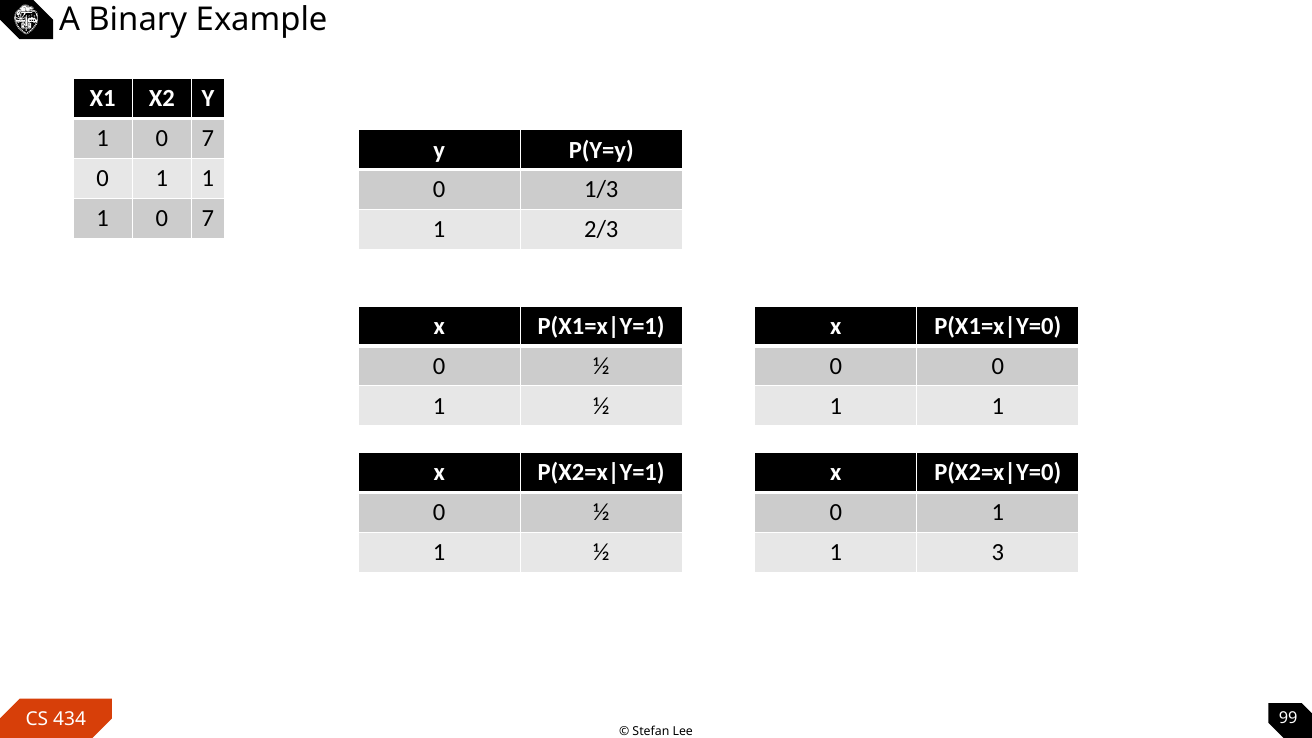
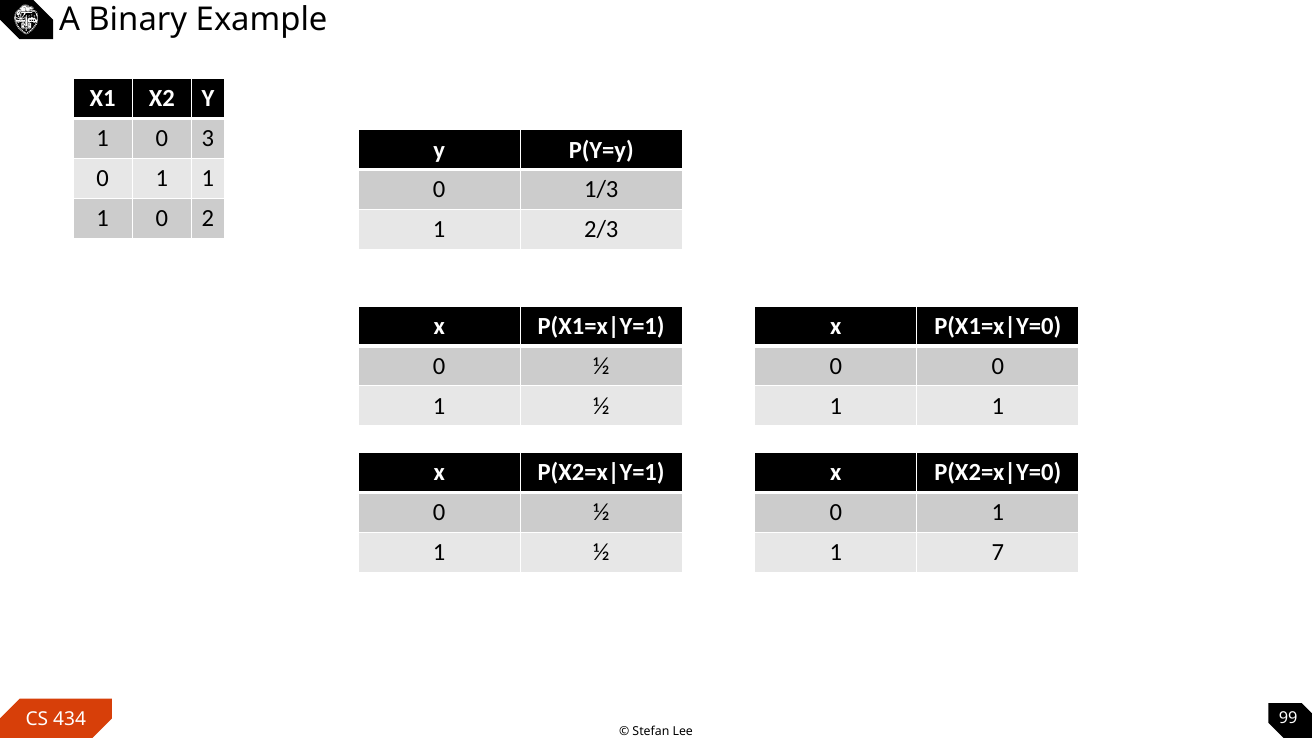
7 at (208, 139): 7 -> 3
7 at (208, 218): 7 -> 2
3: 3 -> 7
